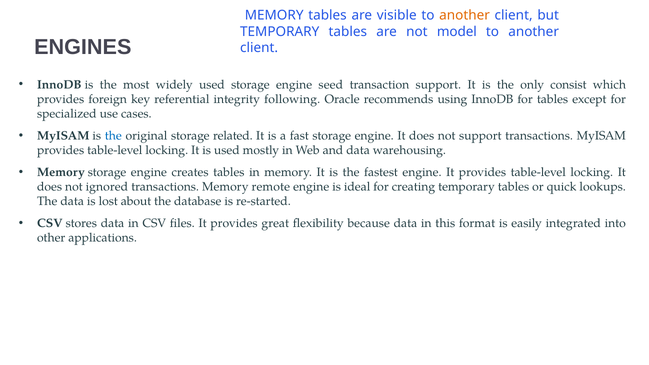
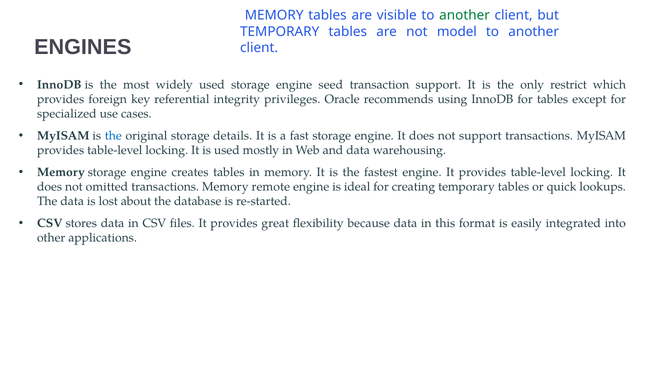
another at (465, 16) colour: orange -> green
consist: consist -> restrict
following: following -> privileges
related: related -> details
ignored: ignored -> omitted
